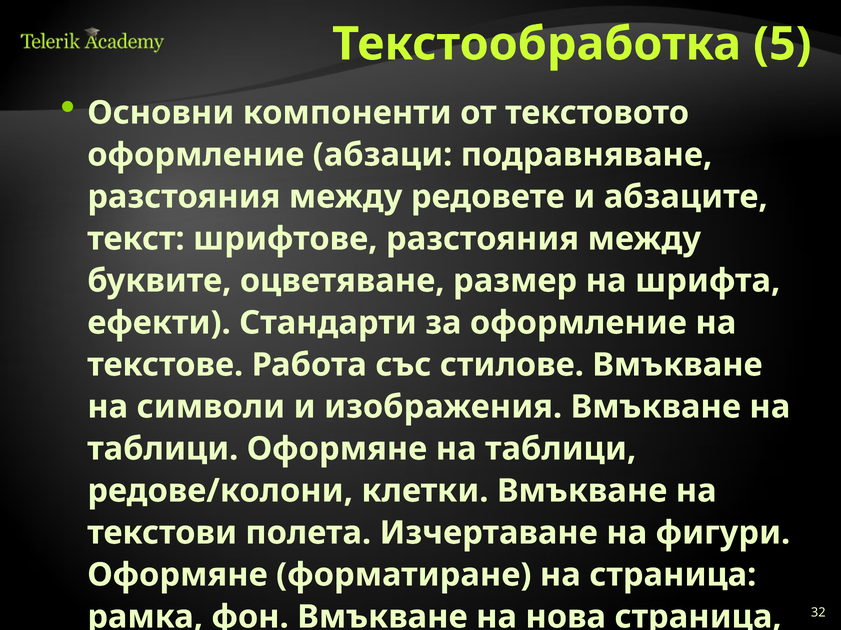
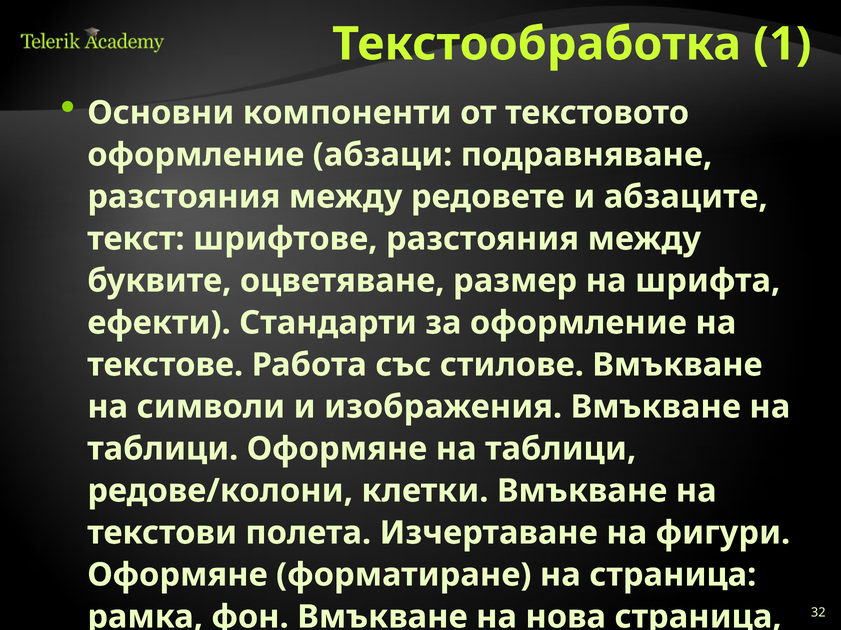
5: 5 -> 1
